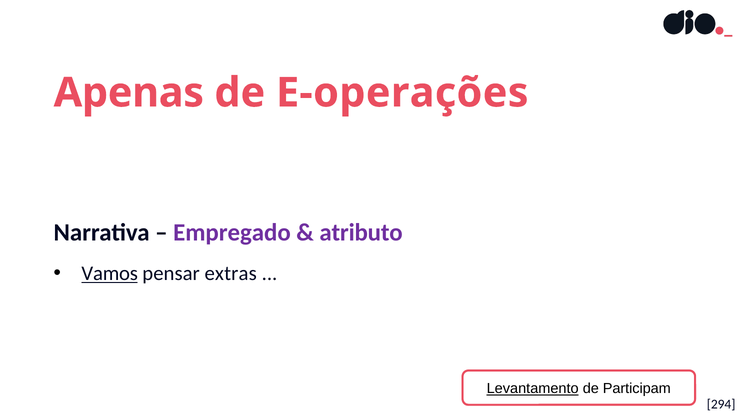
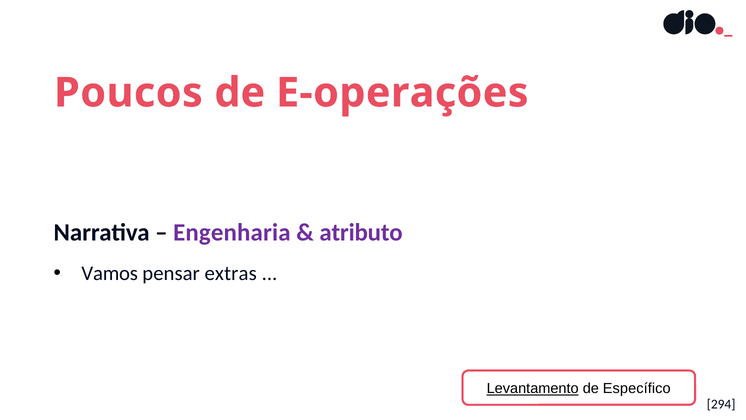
Apenas: Apenas -> Poucos
Empregado: Empregado -> Engenharia
Vamos underline: present -> none
Participam: Participam -> Específico
